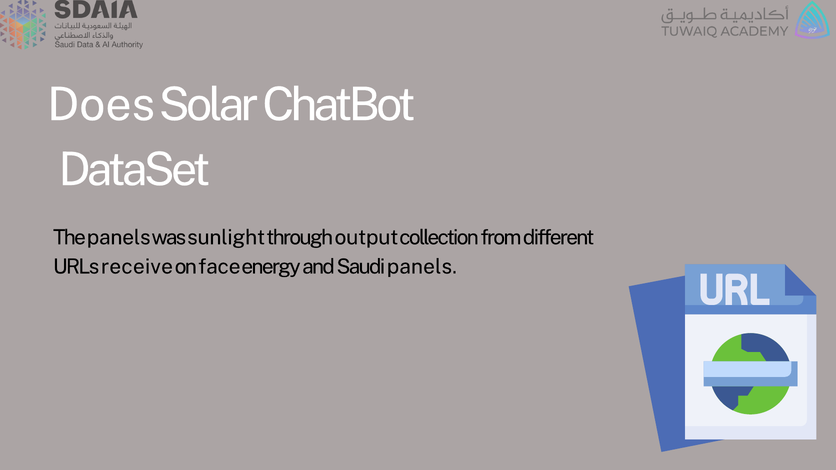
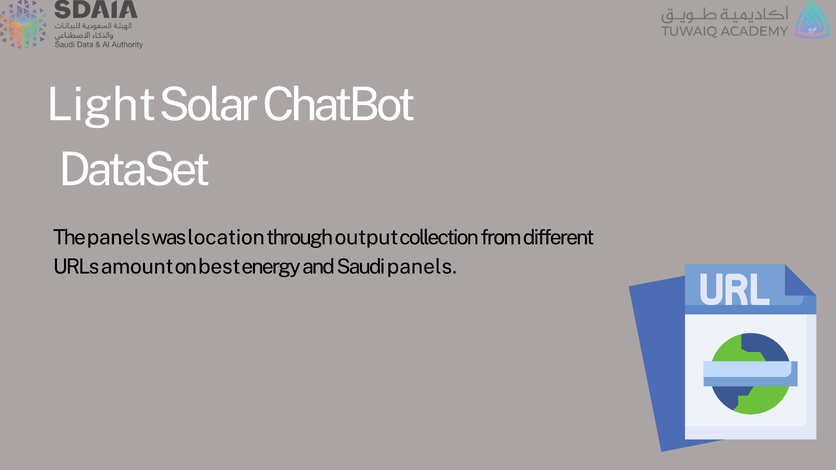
Does: Does -> Light
sunlight: sunlight -> location
receive: receive -> amount
face: face -> best
